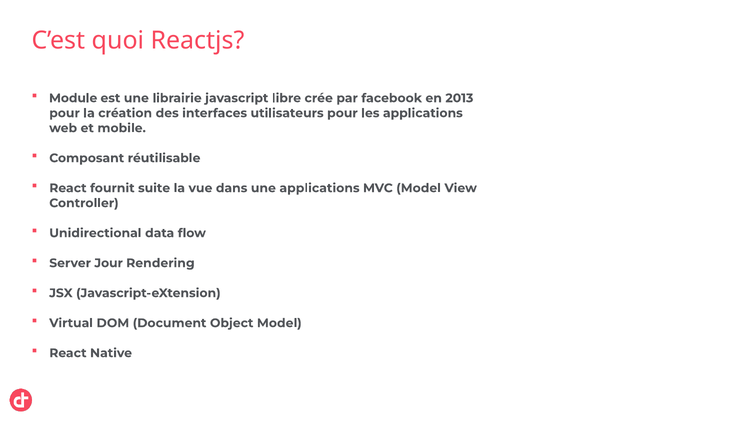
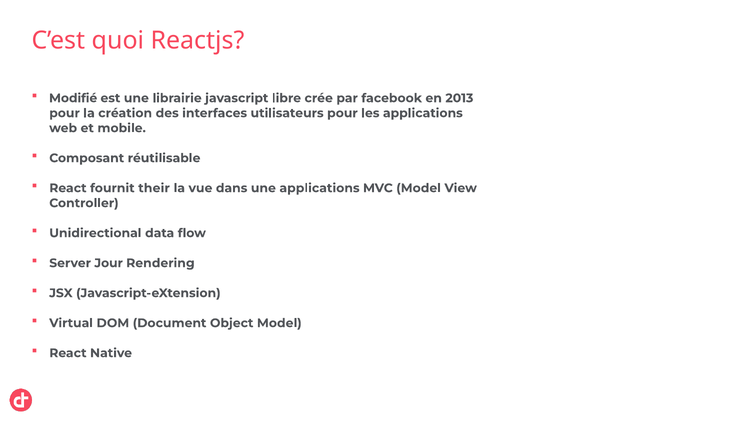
Module: Module -> Modifié
suite: suite -> their
